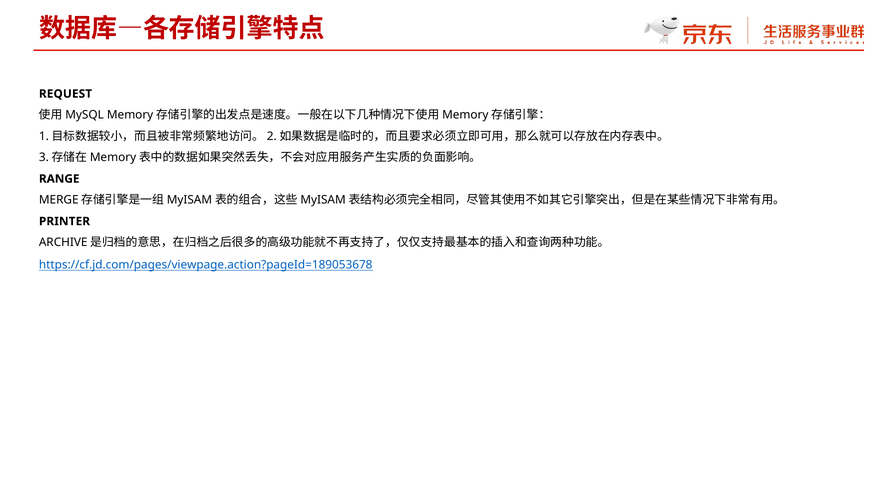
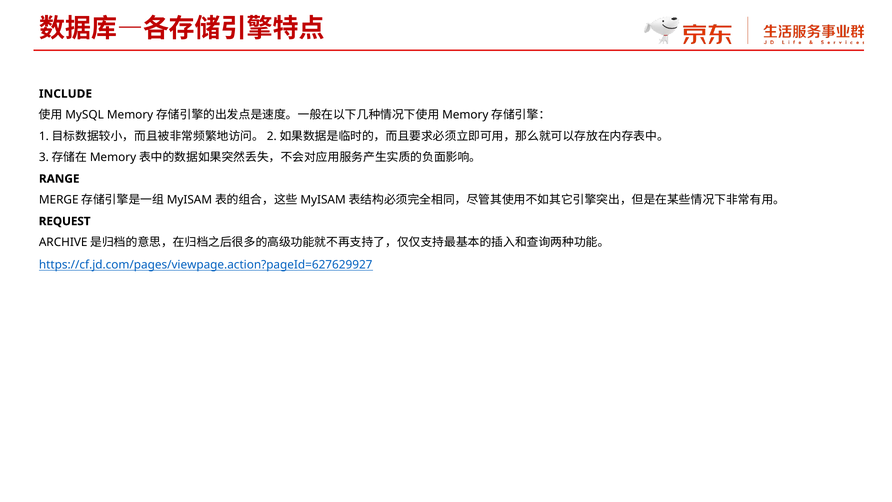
REQUEST: REQUEST -> INCLUDE
PRINTER: PRINTER -> REQUEST
https://cf.jd.com/pages/viewpage.action?pageId=189053678: https://cf.jd.com/pages/viewpage.action?pageId=189053678 -> https://cf.jd.com/pages/viewpage.action?pageId=627629927
